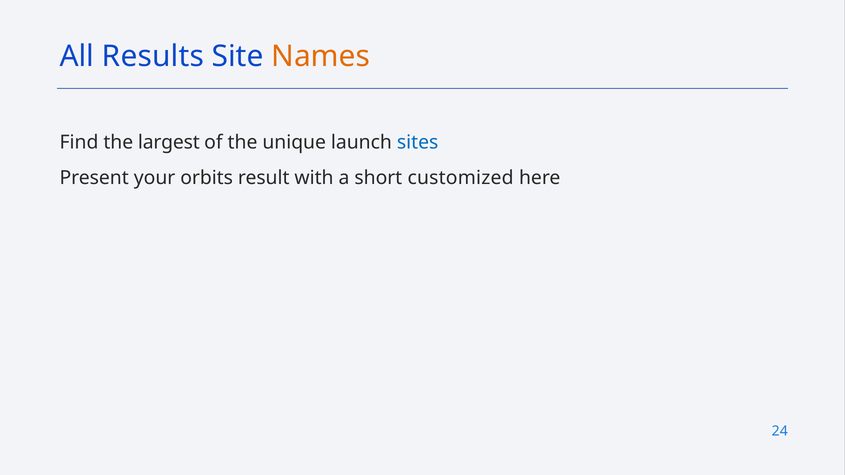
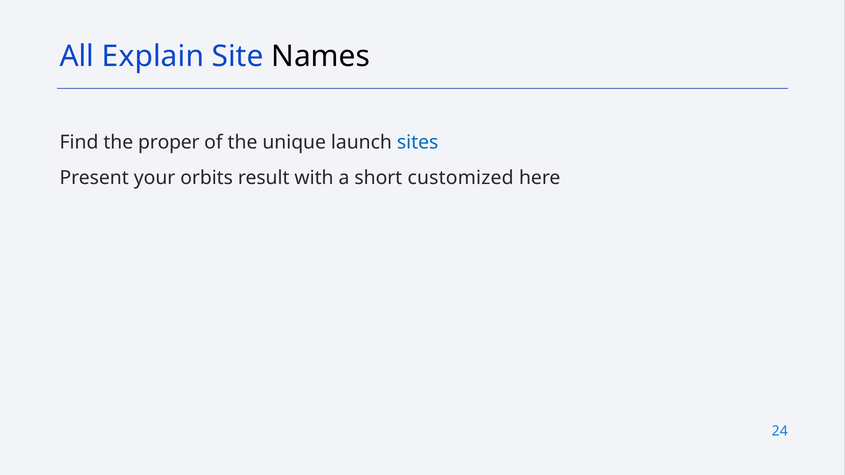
Results: Results -> Explain
Names colour: orange -> black
largest: largest -> proper
